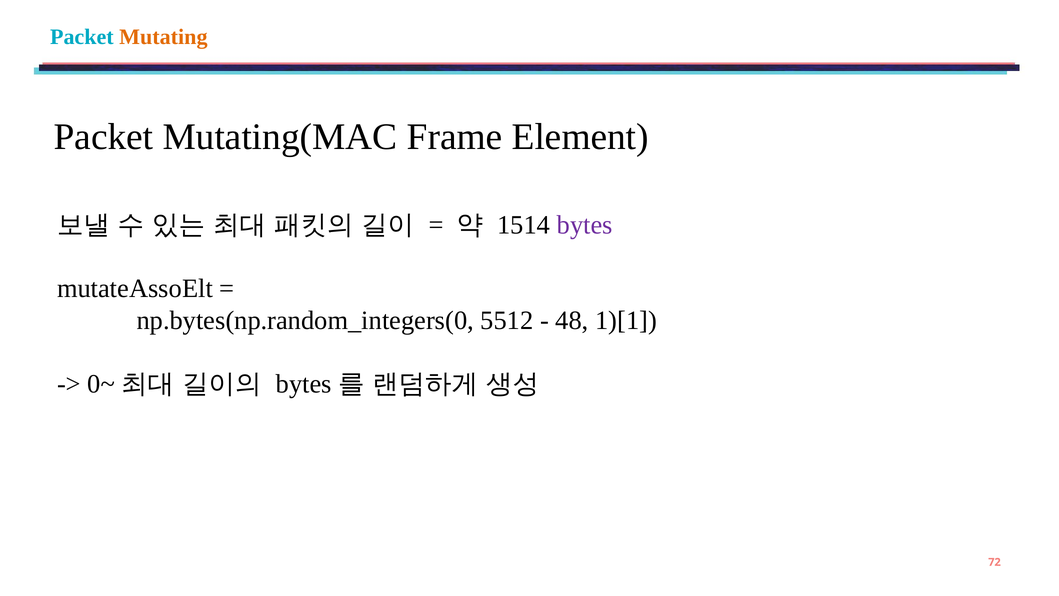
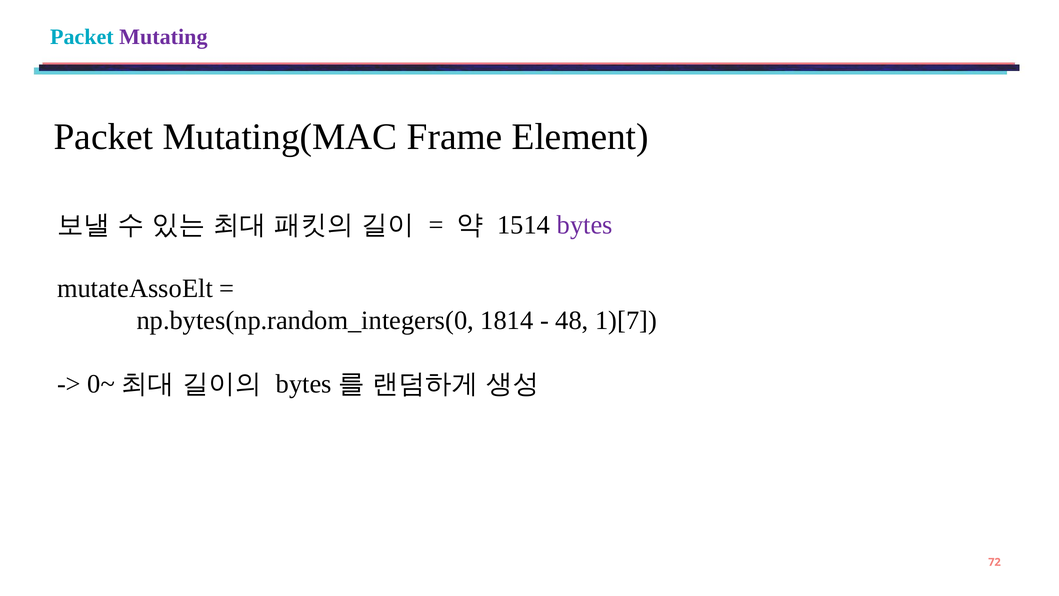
Mutating colour: orange -> purple
5512: 5512 -> 1814
1)[1: 1)[1 -> 1)[7
